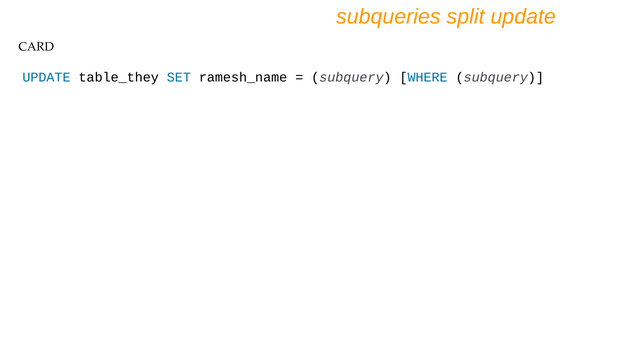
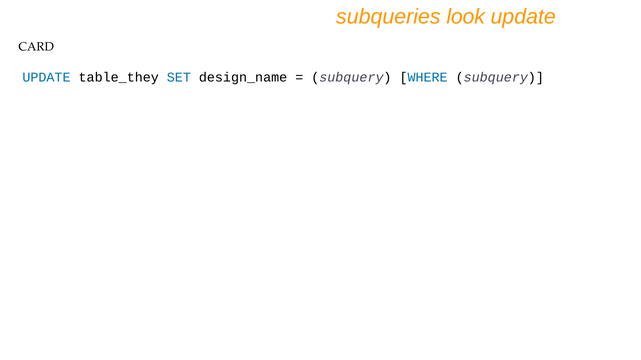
split: split -> look
ramesh_name: ramesh_name -> design_name
